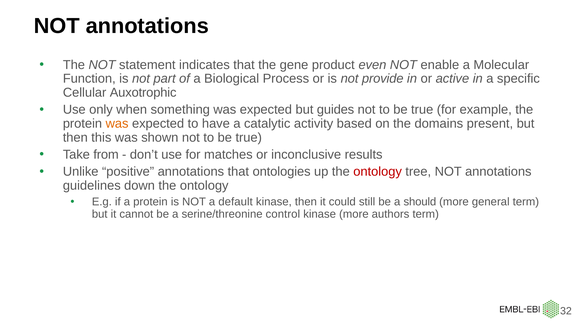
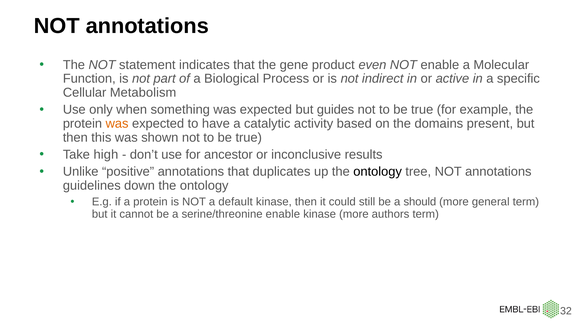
provide: provide -> indirect
Auxotrophic: Auxotrophic -> Metabolism
from: from -> high
matches: matches -> ancestor
ontologies: ontologies -> duplicates
ontology at (378, 172) colour: red -> black
serine/threonine control: control -> enable
